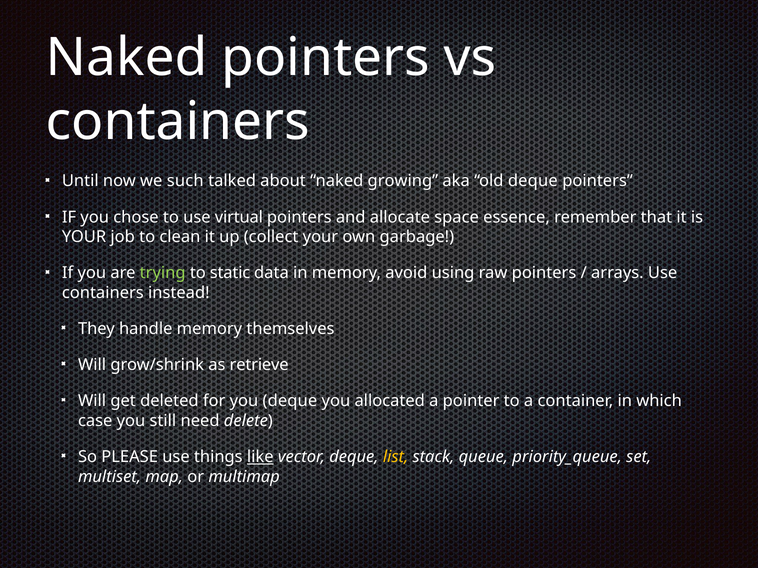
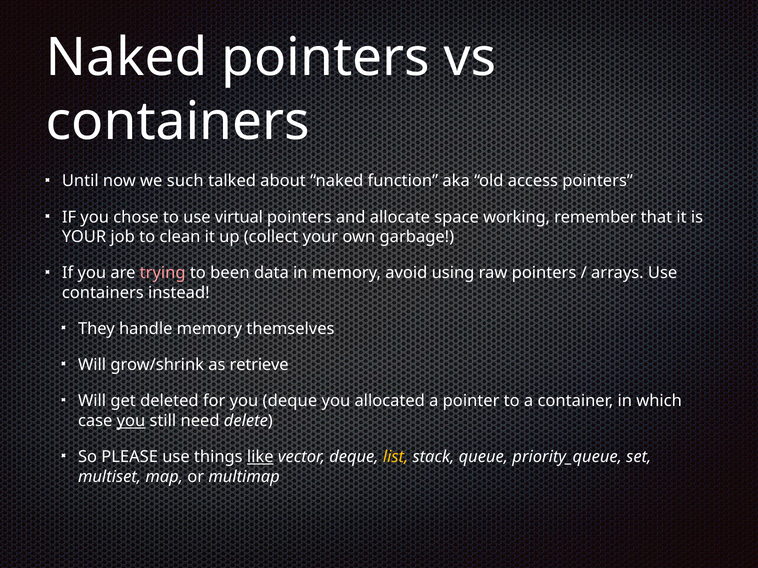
growing: growing -> function
old deque: deque -> access
essence: essence -> working
trying colour: light green -> pink
static: static -> been
you at (131, 421) underline: none -> present
